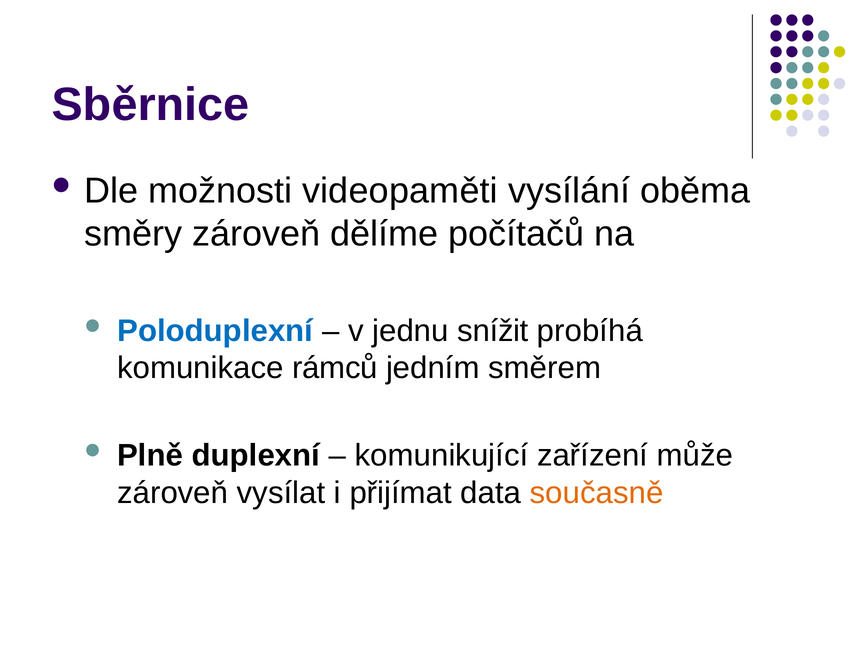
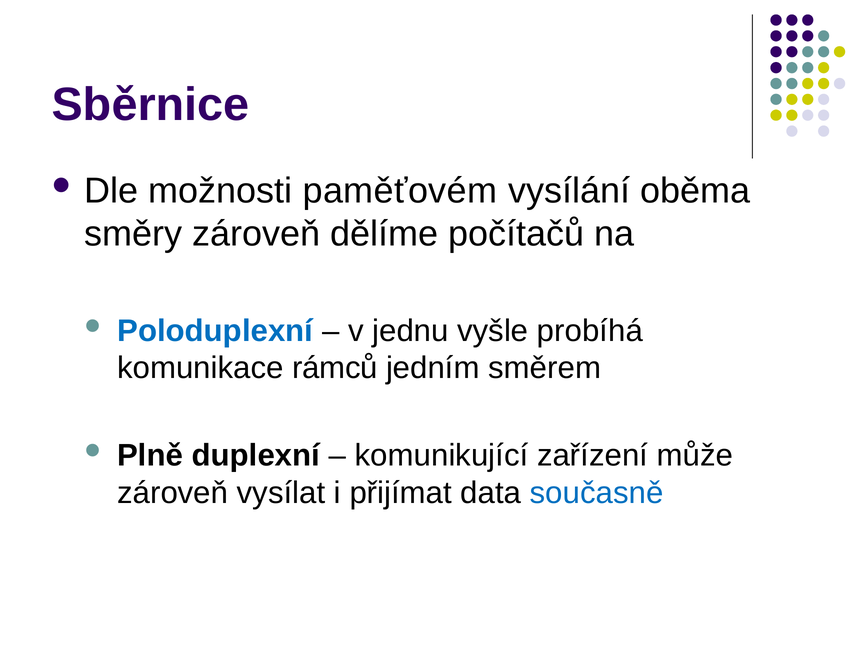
videopaměti: videopaměti -> paměťovém
snížit: snížit -> vyšle
současně colour: orange -> blue
